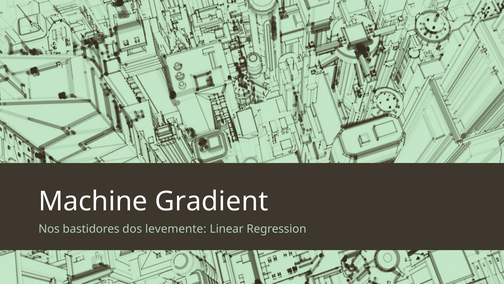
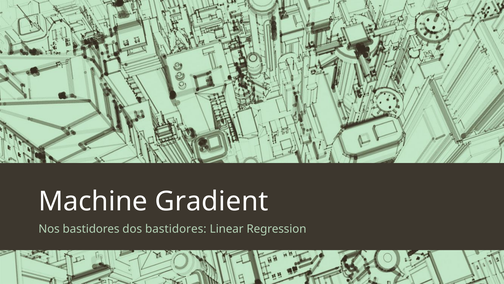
dos levemente: levemente -> bastidores
